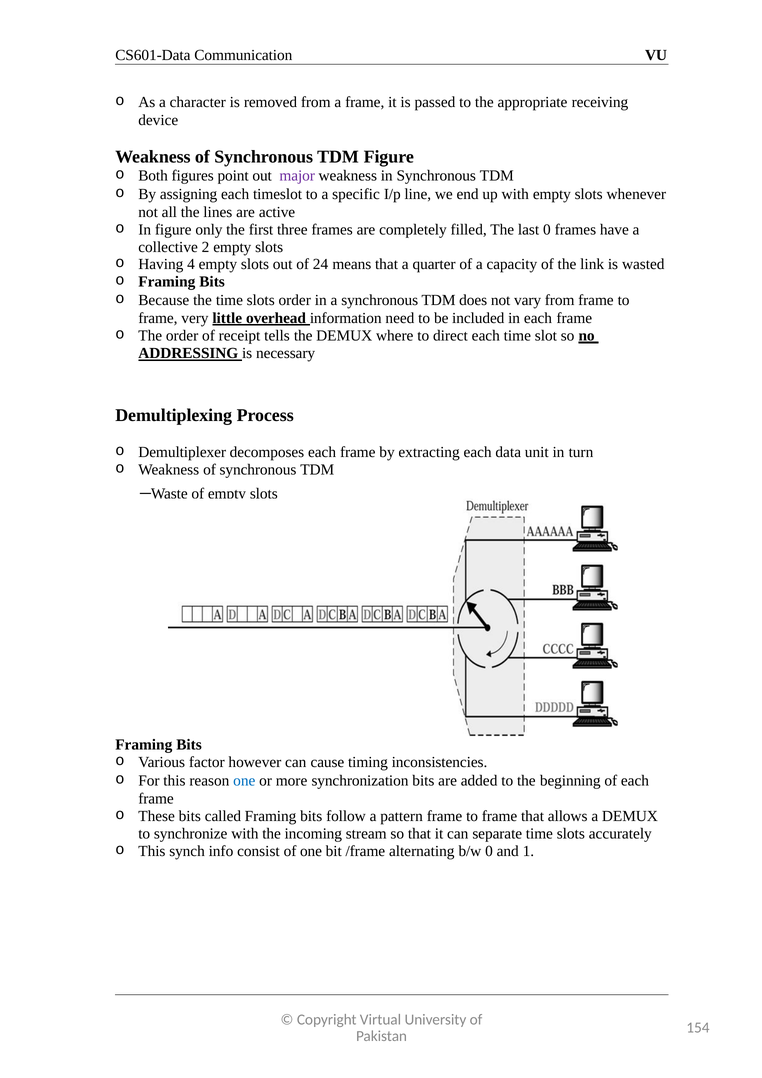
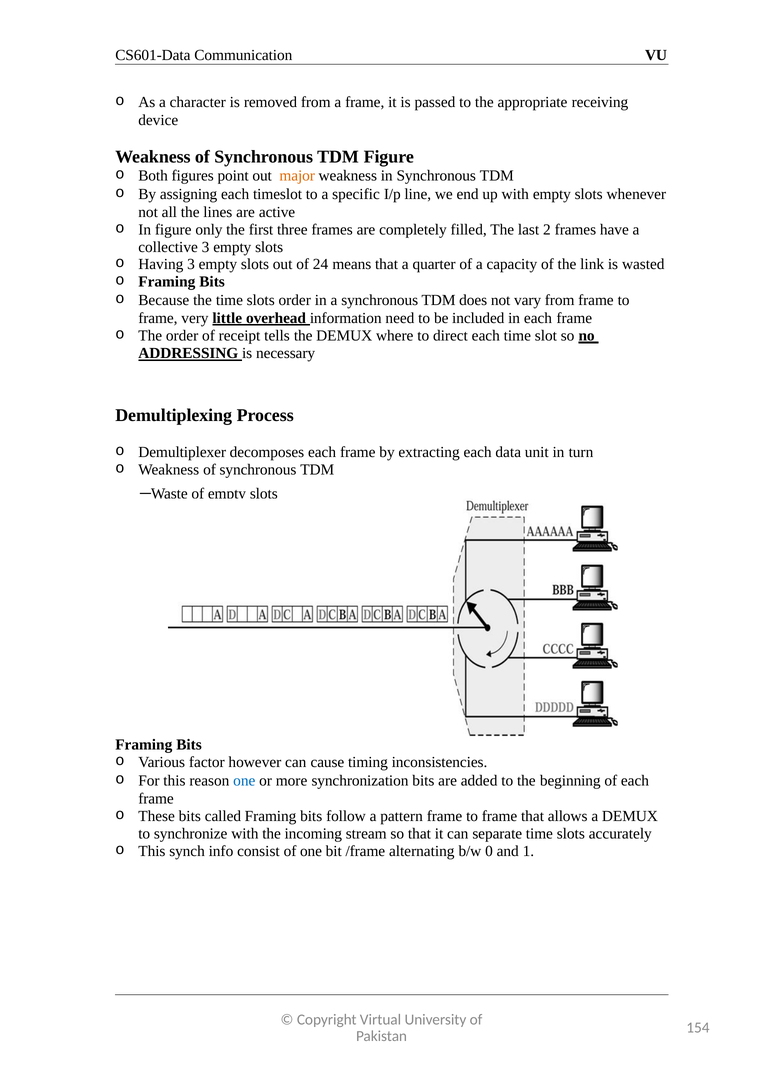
major colour: purple -> orange
last 0: 0 -> 2
collective 2: 2 -> 3
Having 4: 4 -> 3
